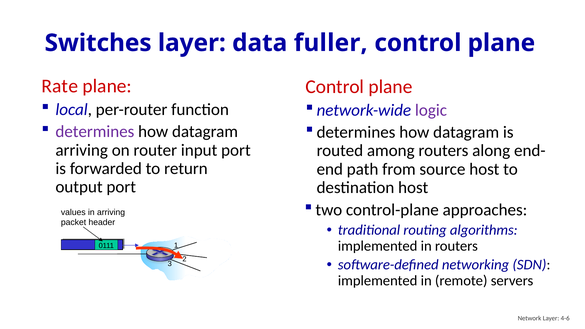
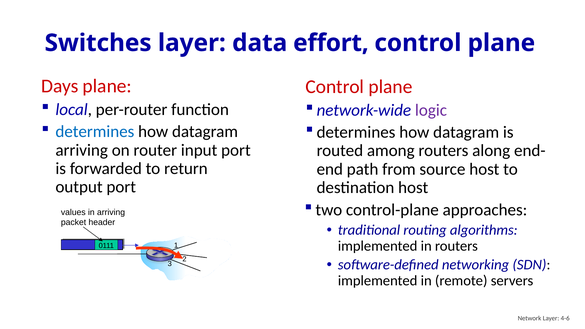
fuller: fuller -> effort
Rate: Rate -> Days
determines at (95, 132) colour: purple -> blue
